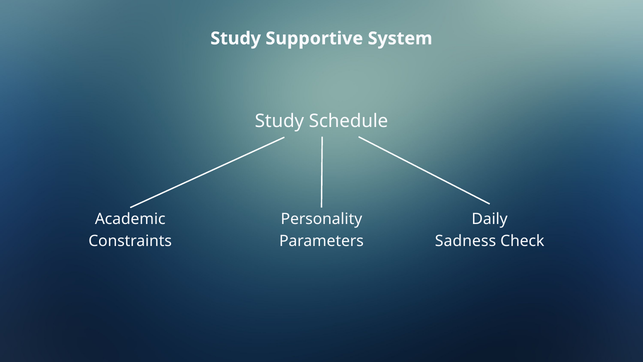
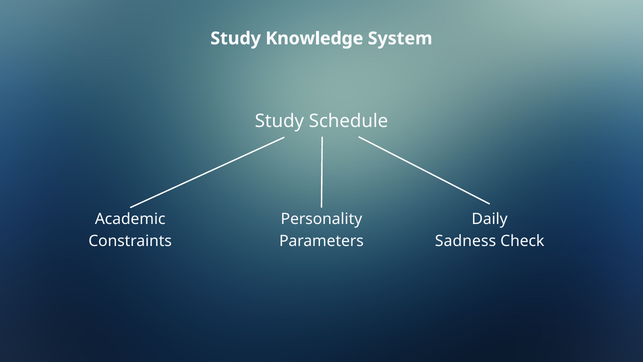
Supportive: Supportive -> Knowledge
